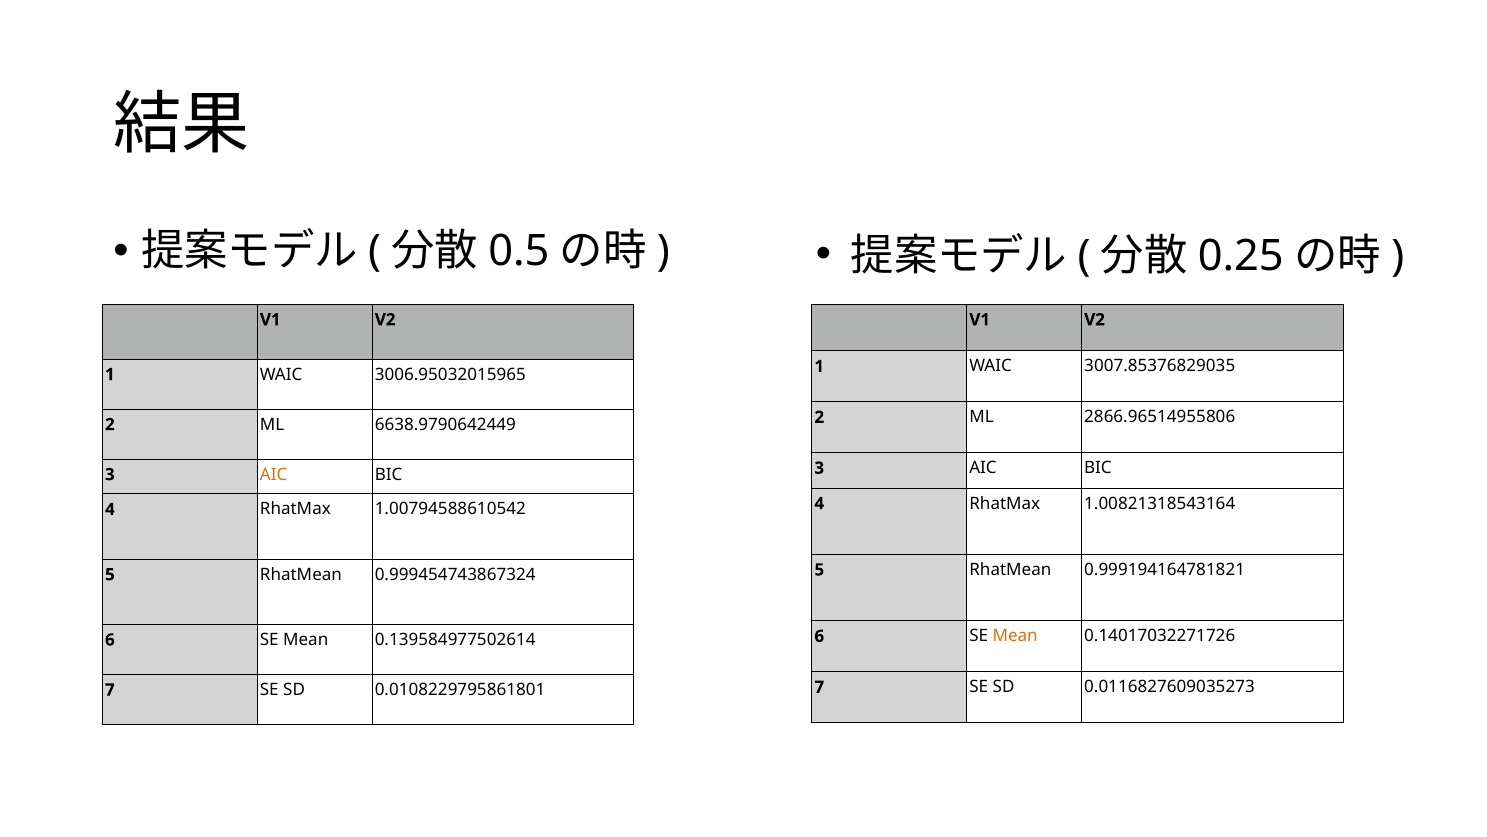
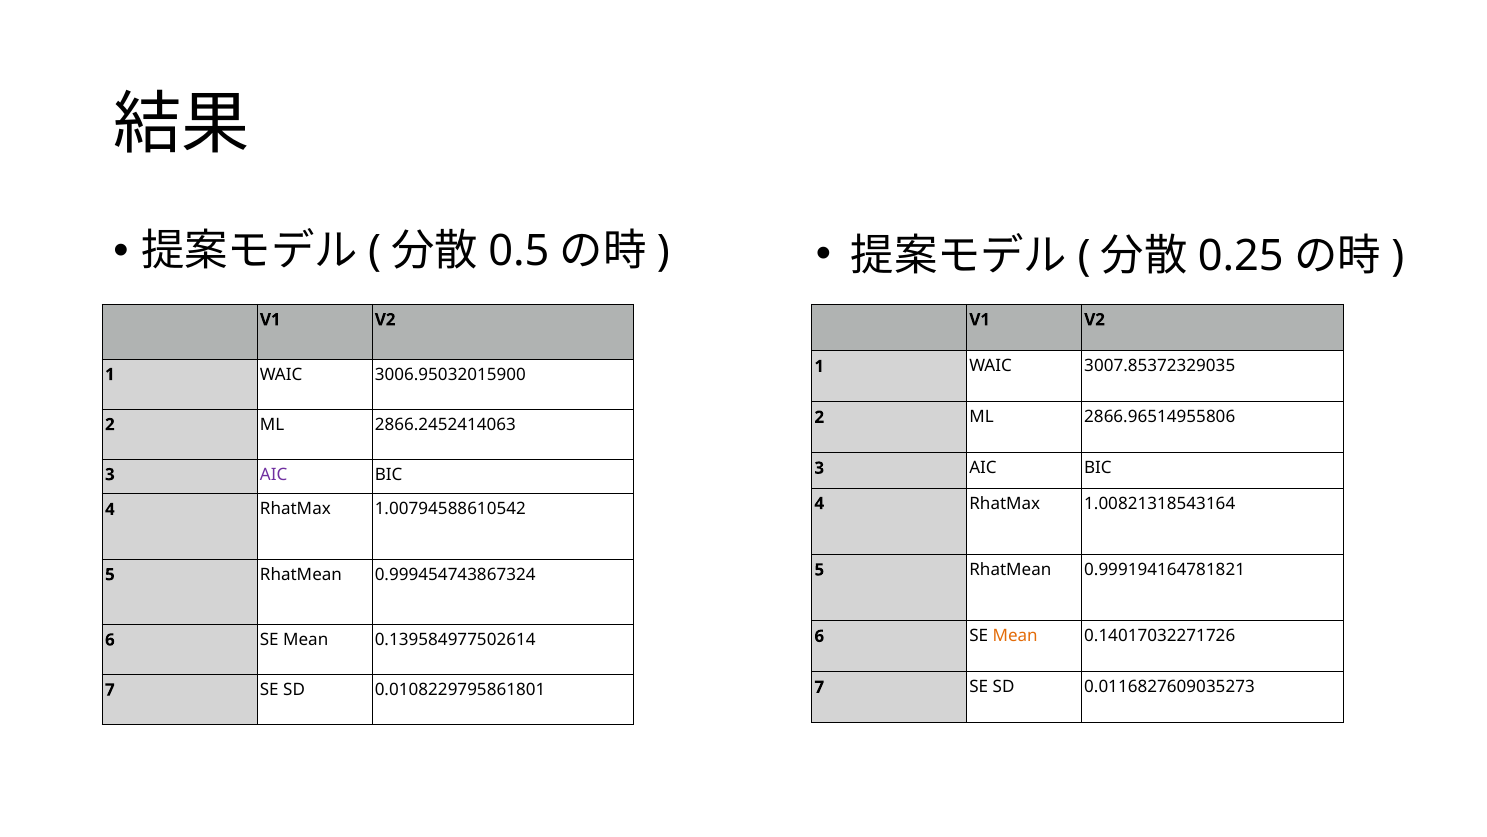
3007.85376829035: 3007.85376829035 -> 3007.85372329035
3006.95032015965: 3006.95032015965 -> 3006.95032015900
6638.9790642449: 6638.9790642449 -> 2866.2452414063
AIC at (274, 474) colour: orange -> purple
